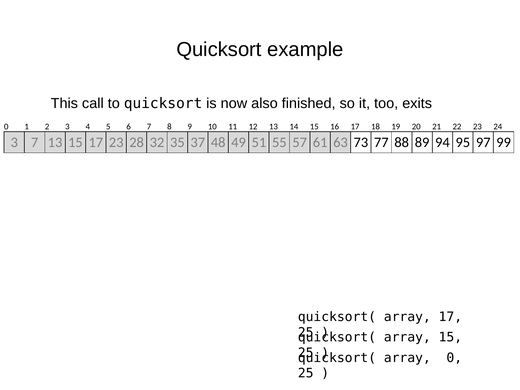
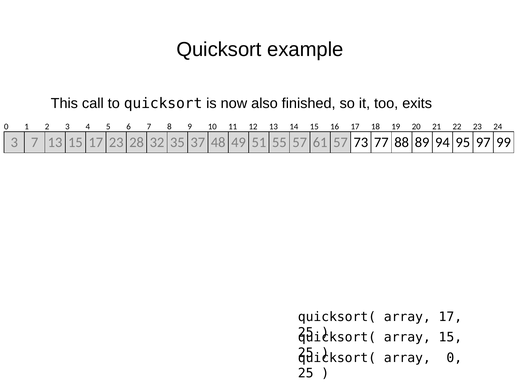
61 63: 63 -> 57
